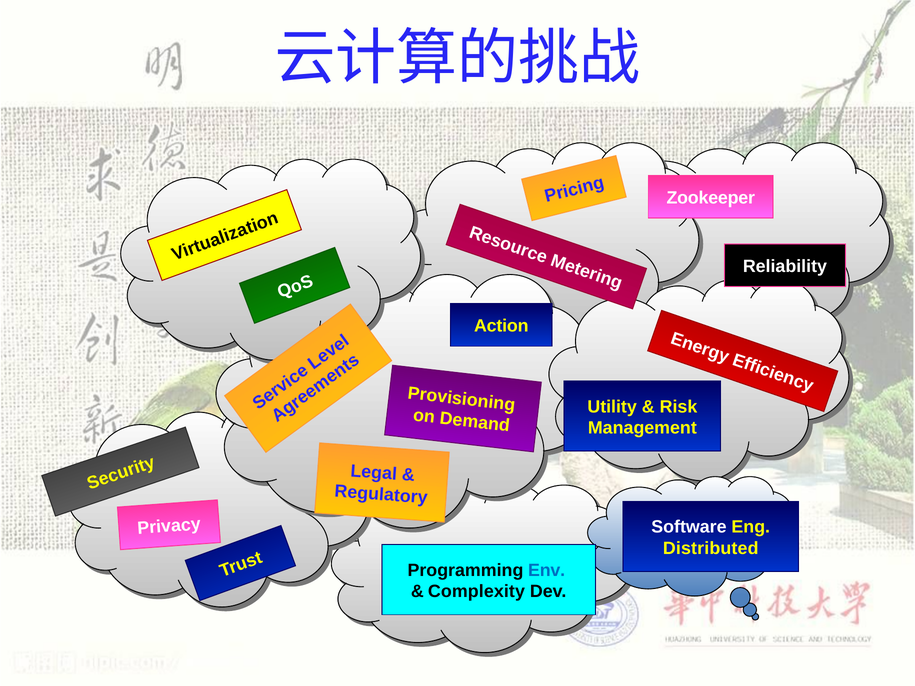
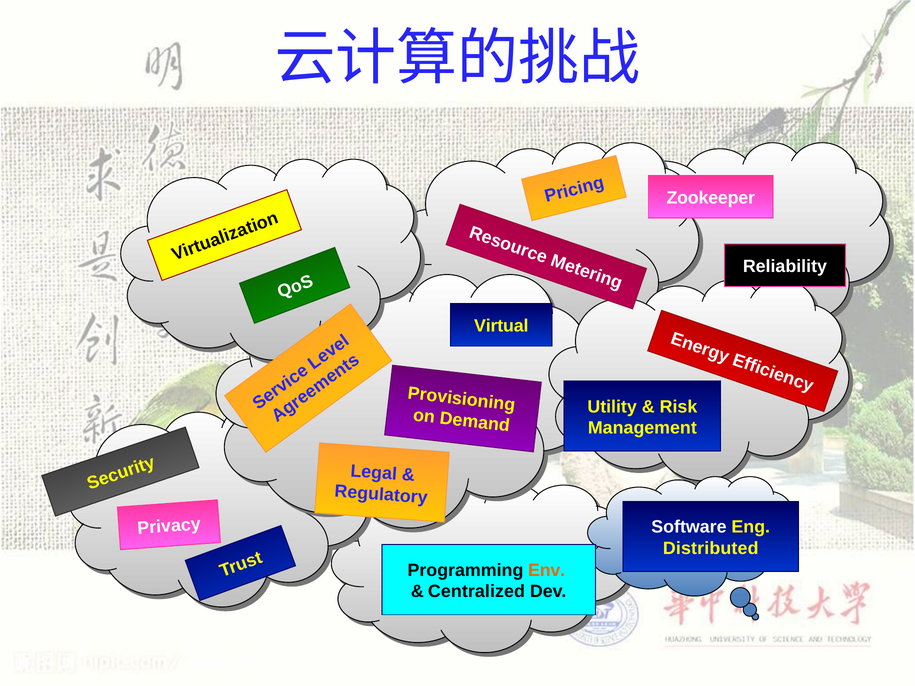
Action: Action -> Virtual
Env colour: blue -> orange
Complexity: Complexity -> Centralized
